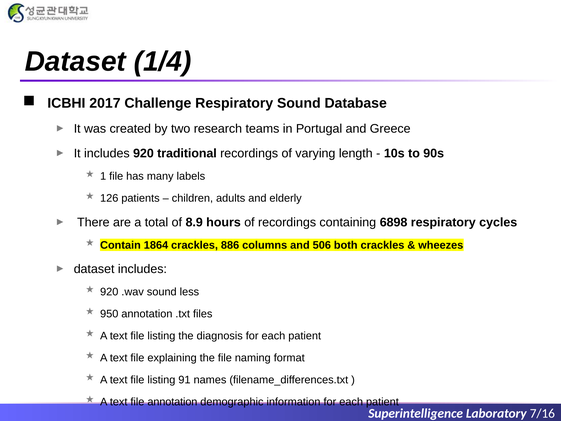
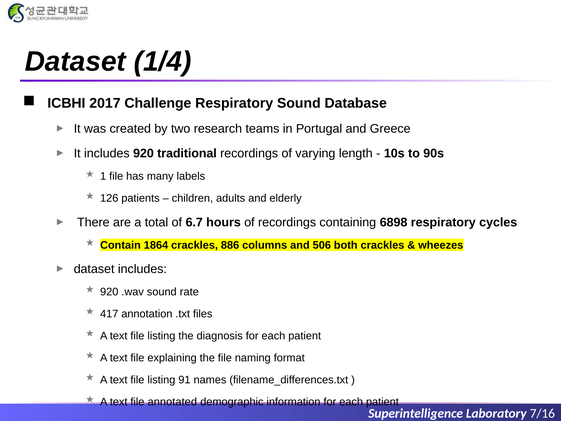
8.9: 8.9 -> 6.7
less: less -> rate
950: 950 -> 417
file annotation: annotation -> annotated
